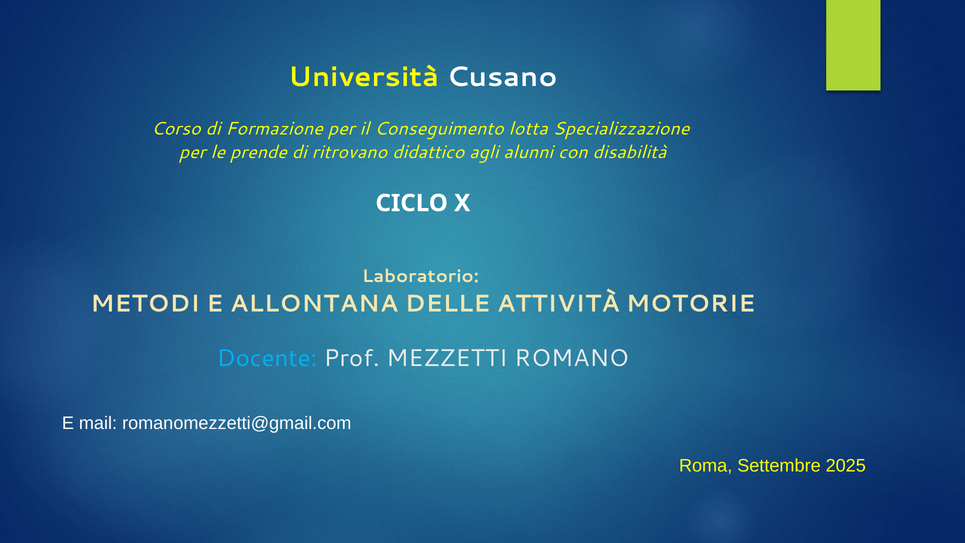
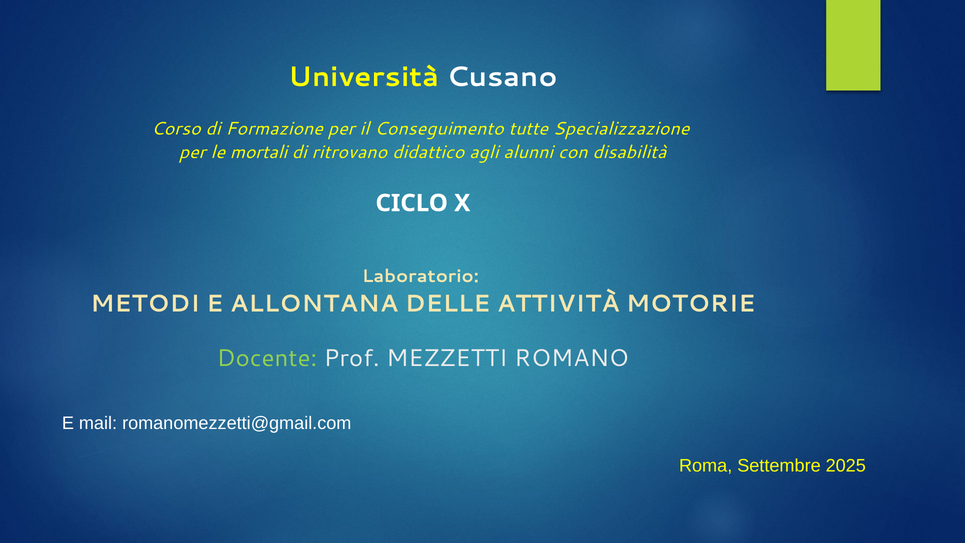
lotta: lotta -> tutte
prende: prende -> mortali
Docente colour: light blue -> light green
